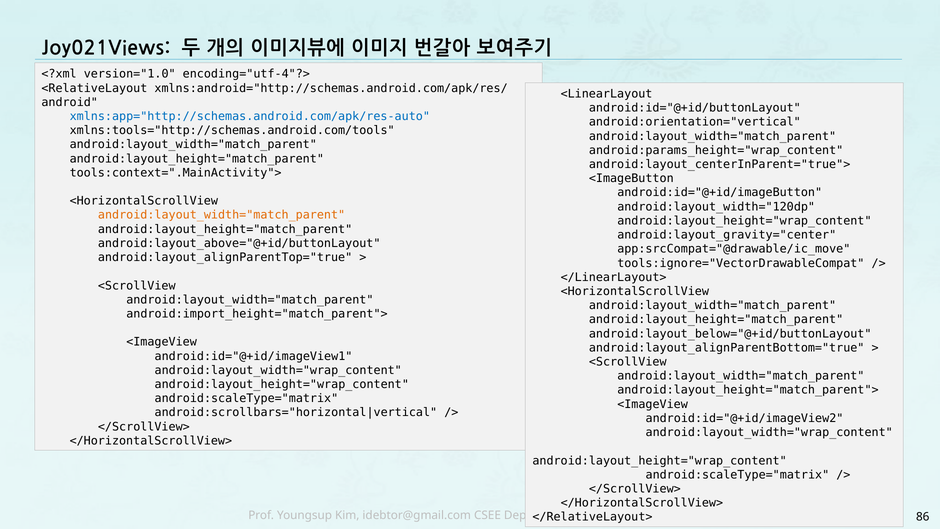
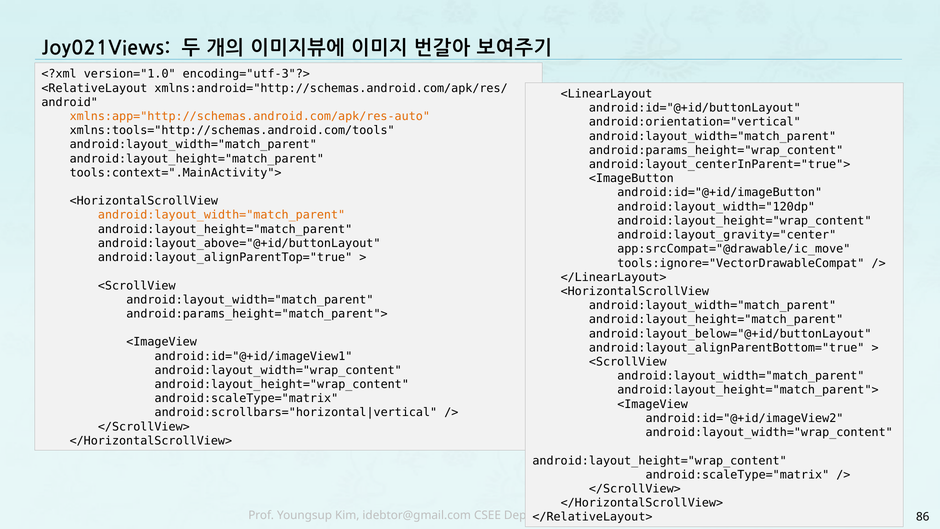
encoding="utf-4"?>: encoding="utf-4"?> -> encoding="utf-3"?>
xmlns:app="http://schemas.android.com/apk/res-auto colour: blue -> orange
android:import_height="match_parent">: android:import_height="match_parent"> -> android:params_height="match_parent">
